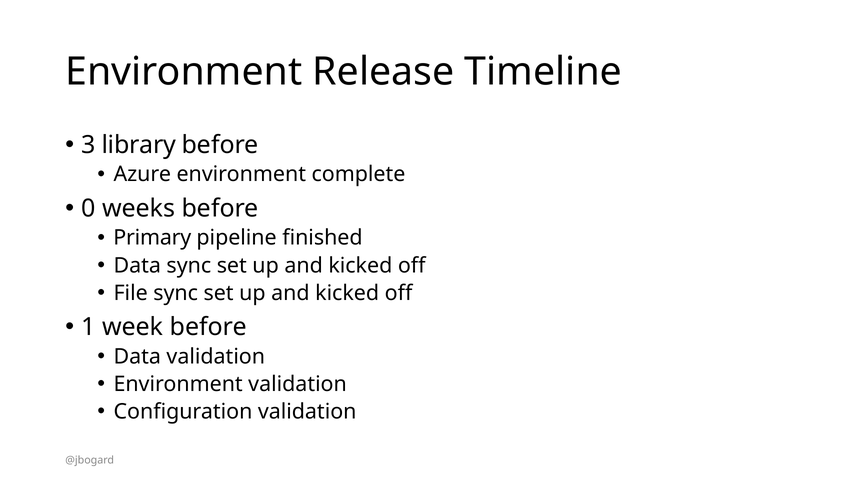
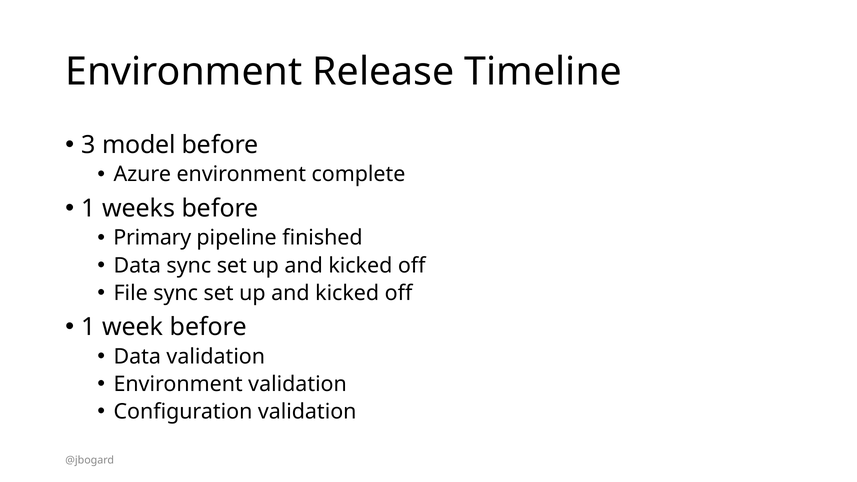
library: library -> model
0 at (89, 208): 0 -> 1
